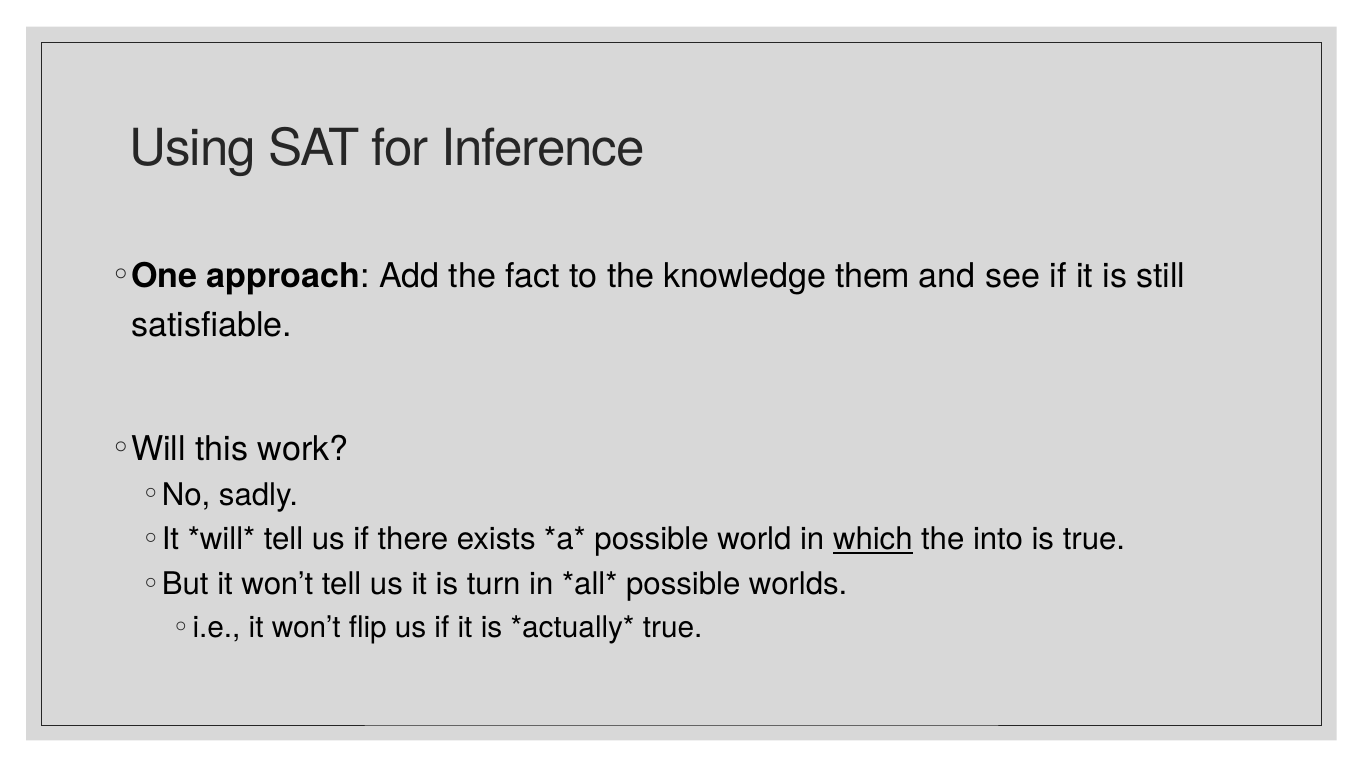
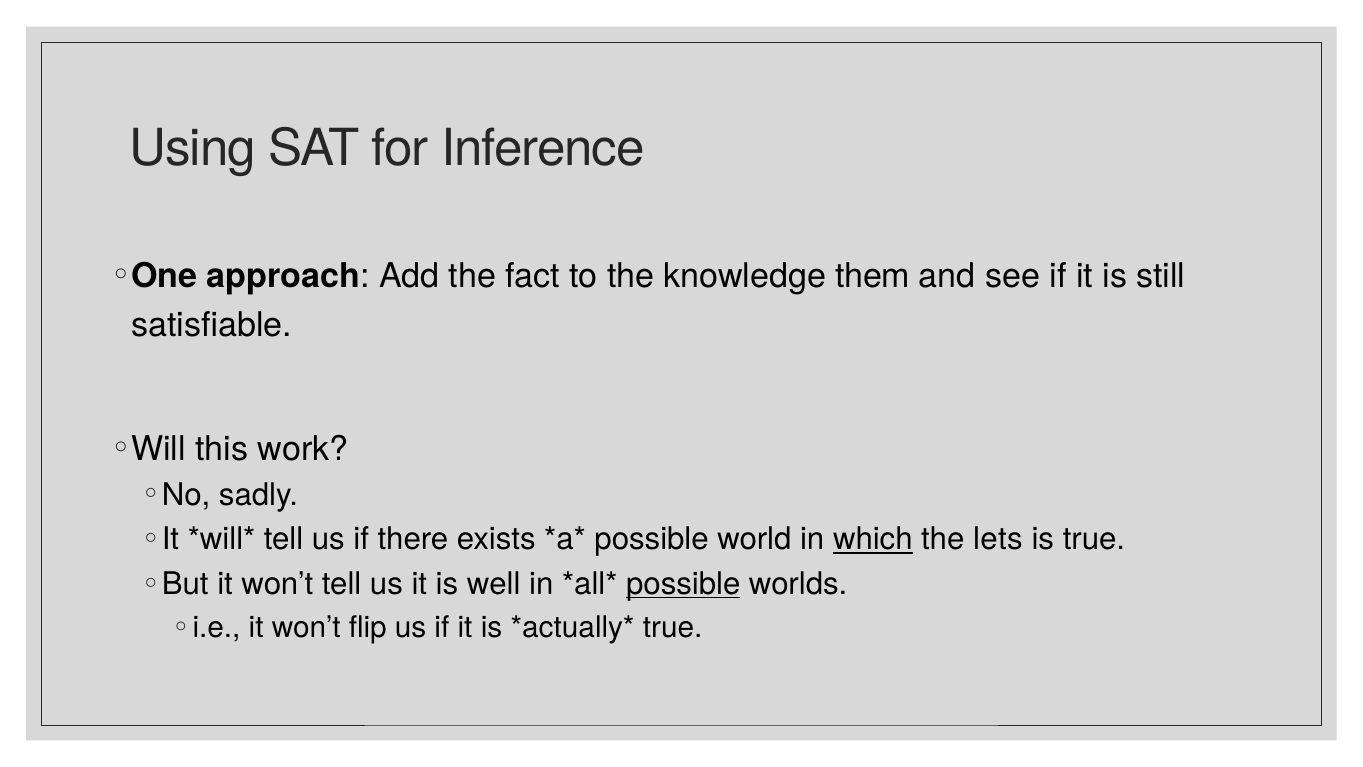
into: into -> lets
turn: turn -> well
possible at (683, 584) underline: none -> present
